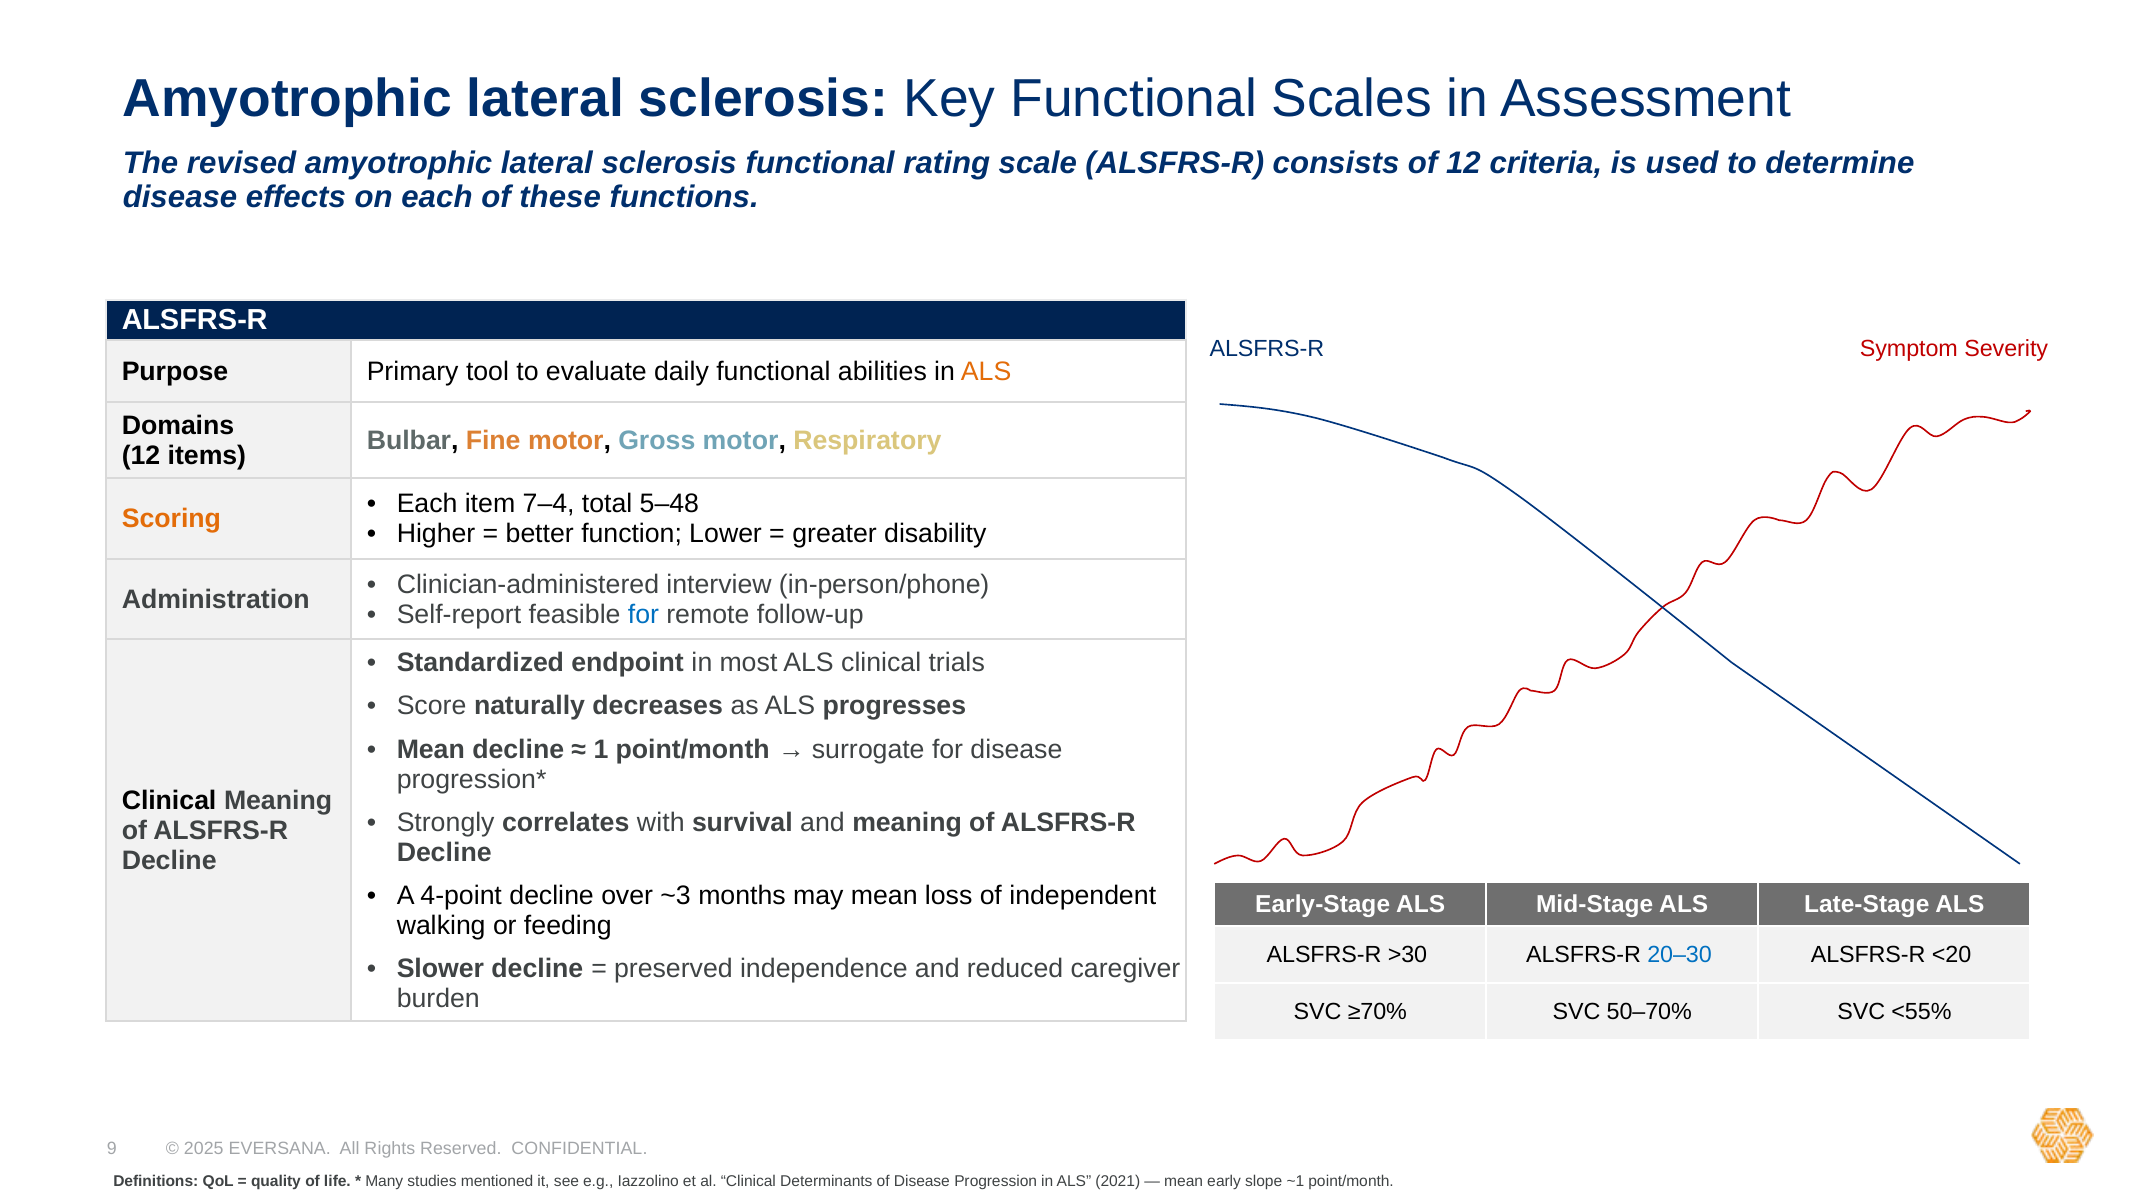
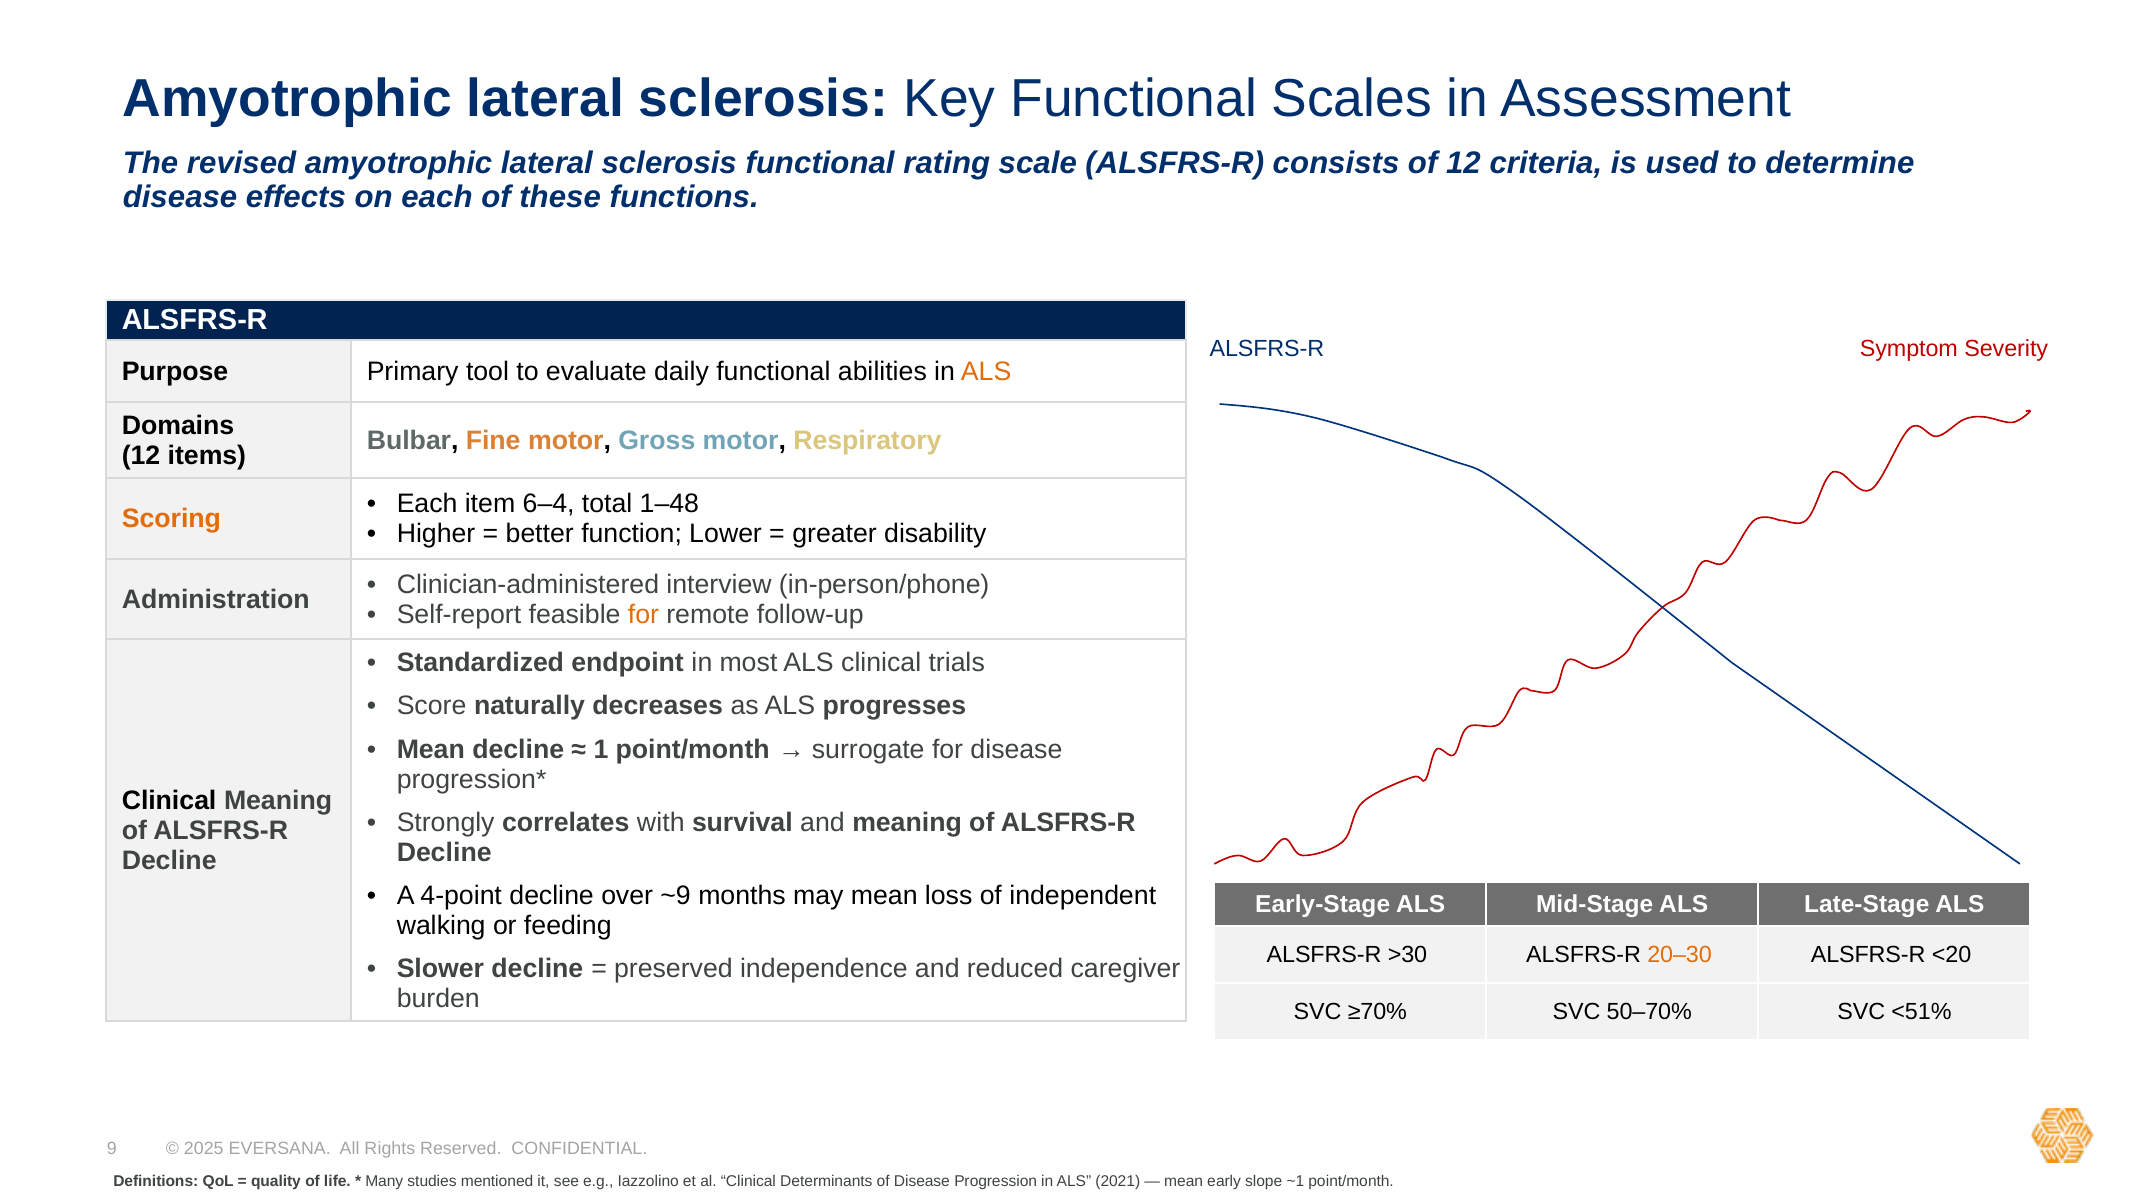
7–4: 7–4 -> 6–4
5–48: 5–48 -> 1–48
for at (644, 614) colour: blue -> orange
~3: ~3 -> ~9
20–30 colour: blue -> orange
<55%: <55% -> <51%
